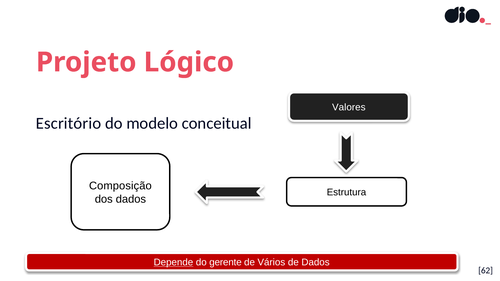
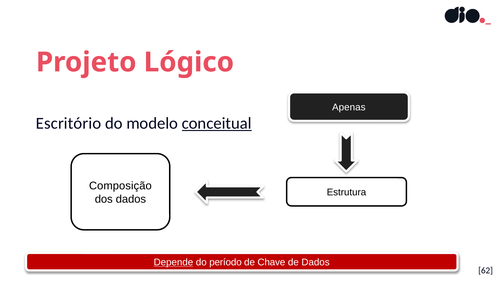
Valores: Valores -> Apenas
conceitual underline: none -> present
gerente: gerente -> período
Vários: Vários -> Chave
